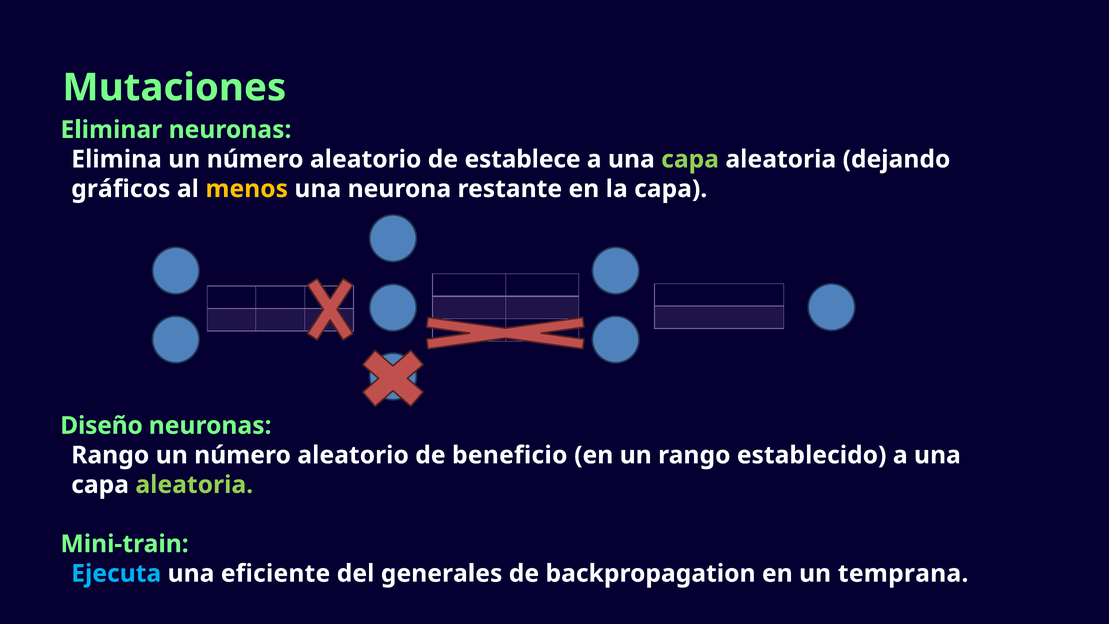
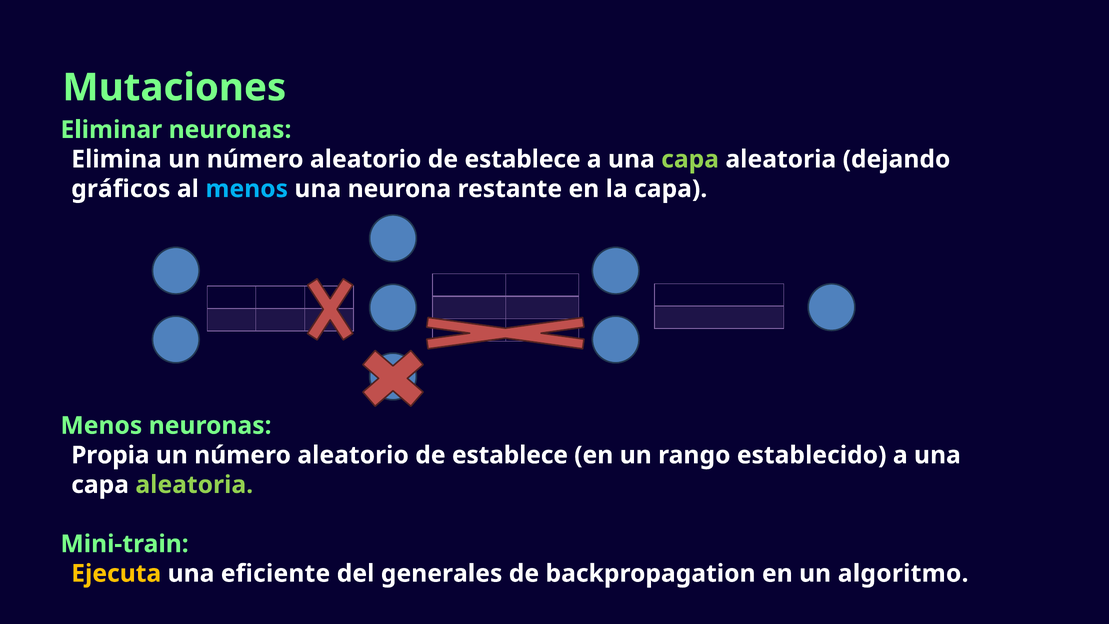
menos at (247, 189) colour: yellow -> light blue
Diseño at (102, 426): Diseño -> Menos
Rango at (110, 455): Rango -> Propia
beneficio at (510, 455): beneficio -> establece
Ejecuta colour: light blue -> yellow
temprana: temprana -> algoritmo
